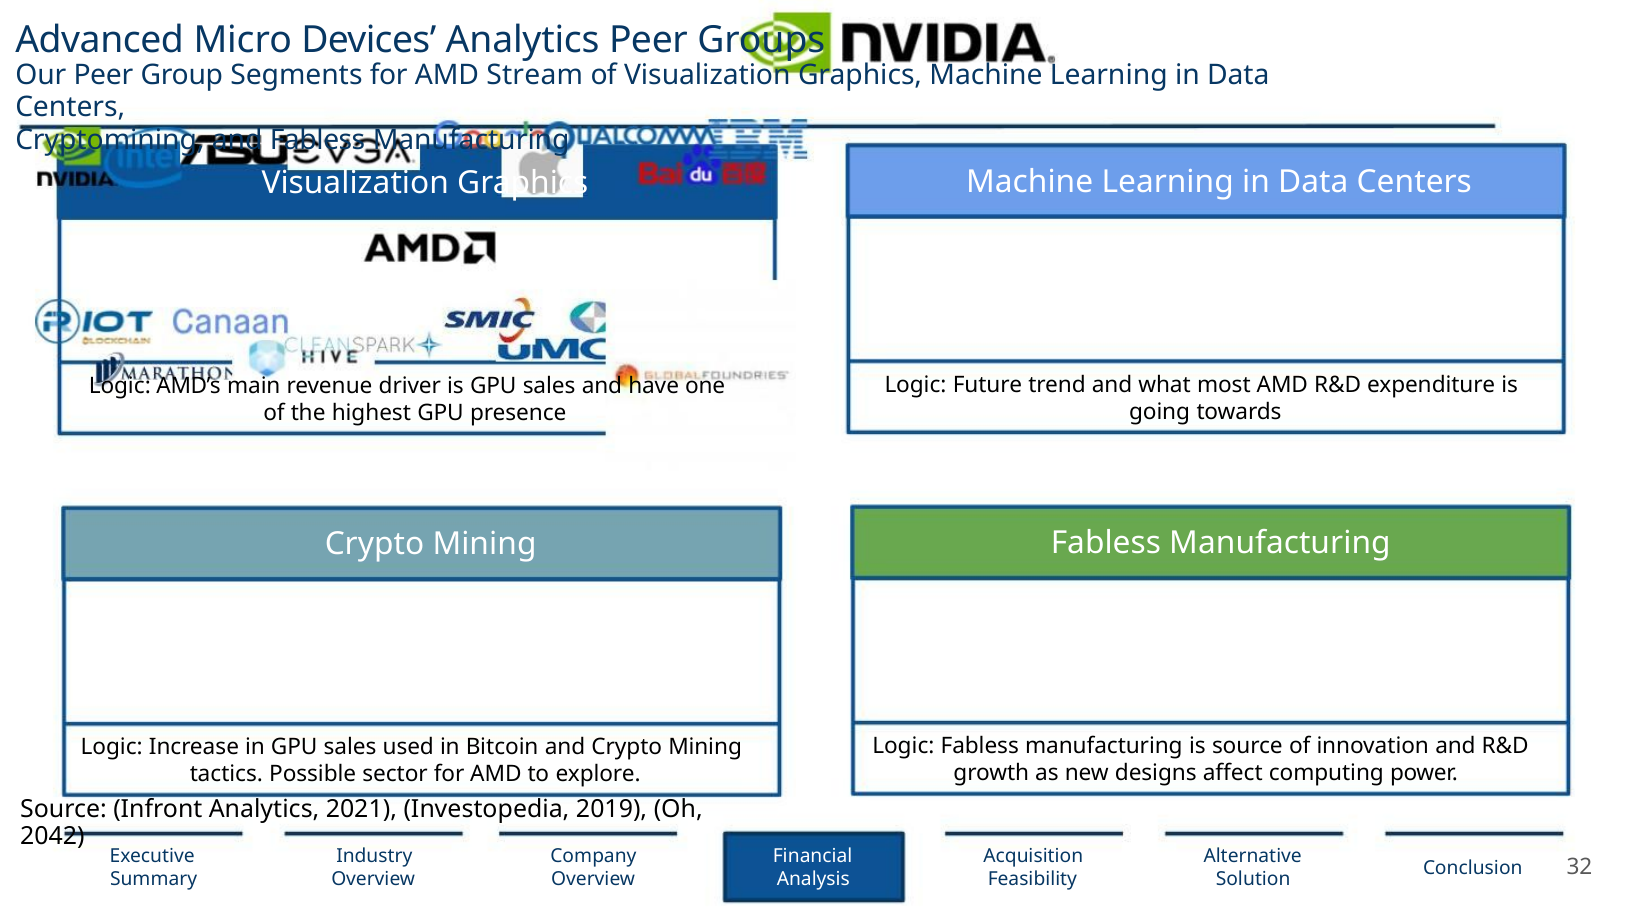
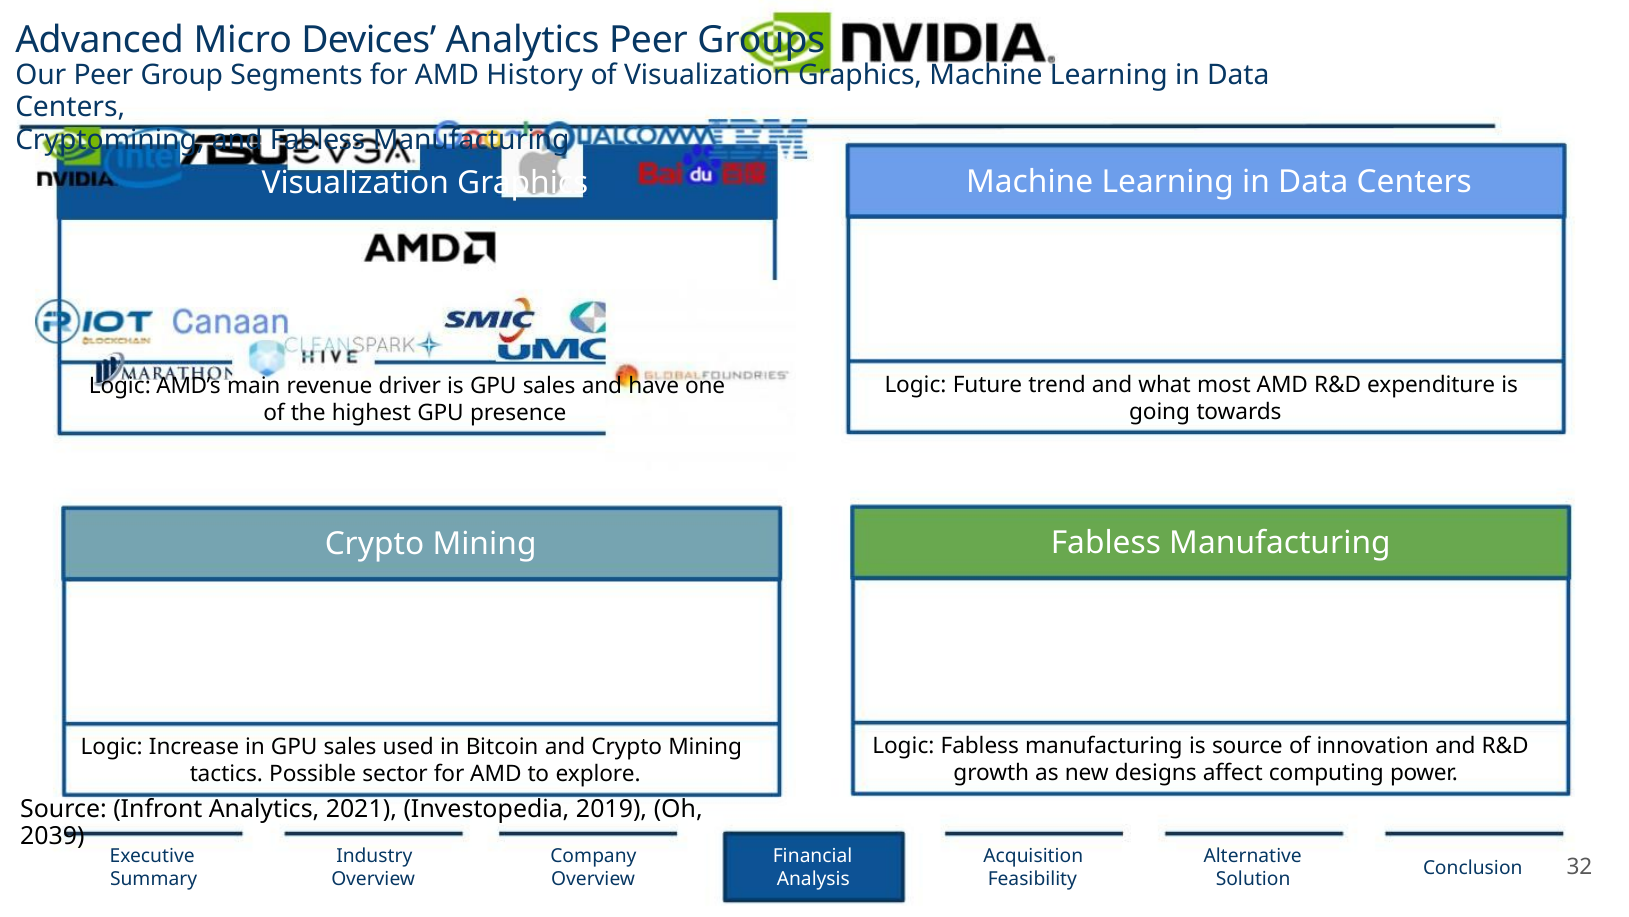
Stream: Stream -> History
2042: 2042 -> 2039
